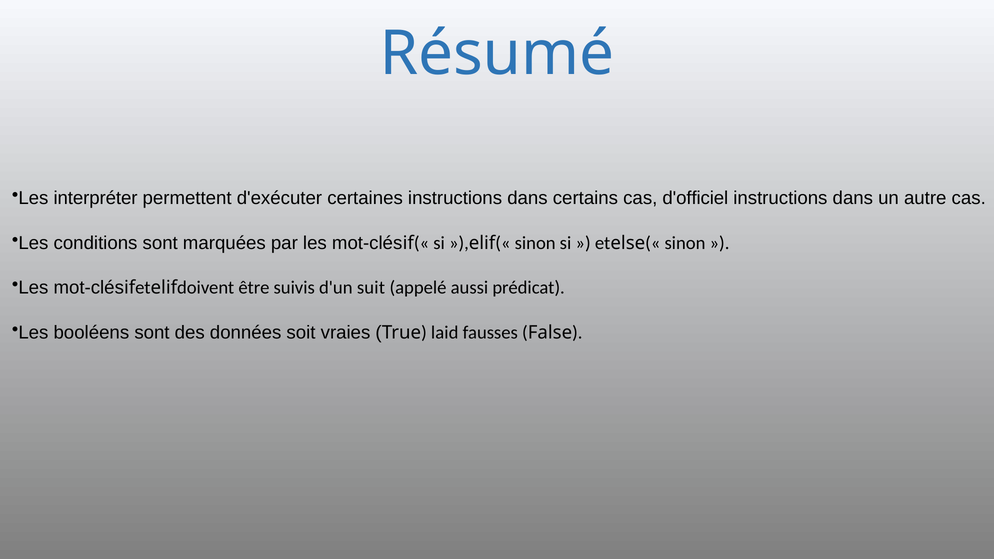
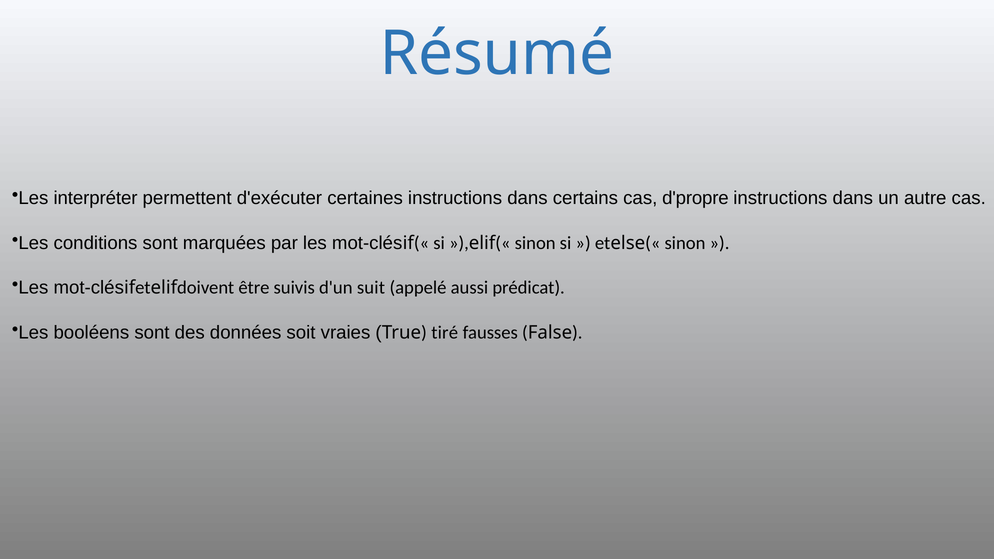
d'officiel: d'officiel -> d'propre
laid: laid -> tiré
